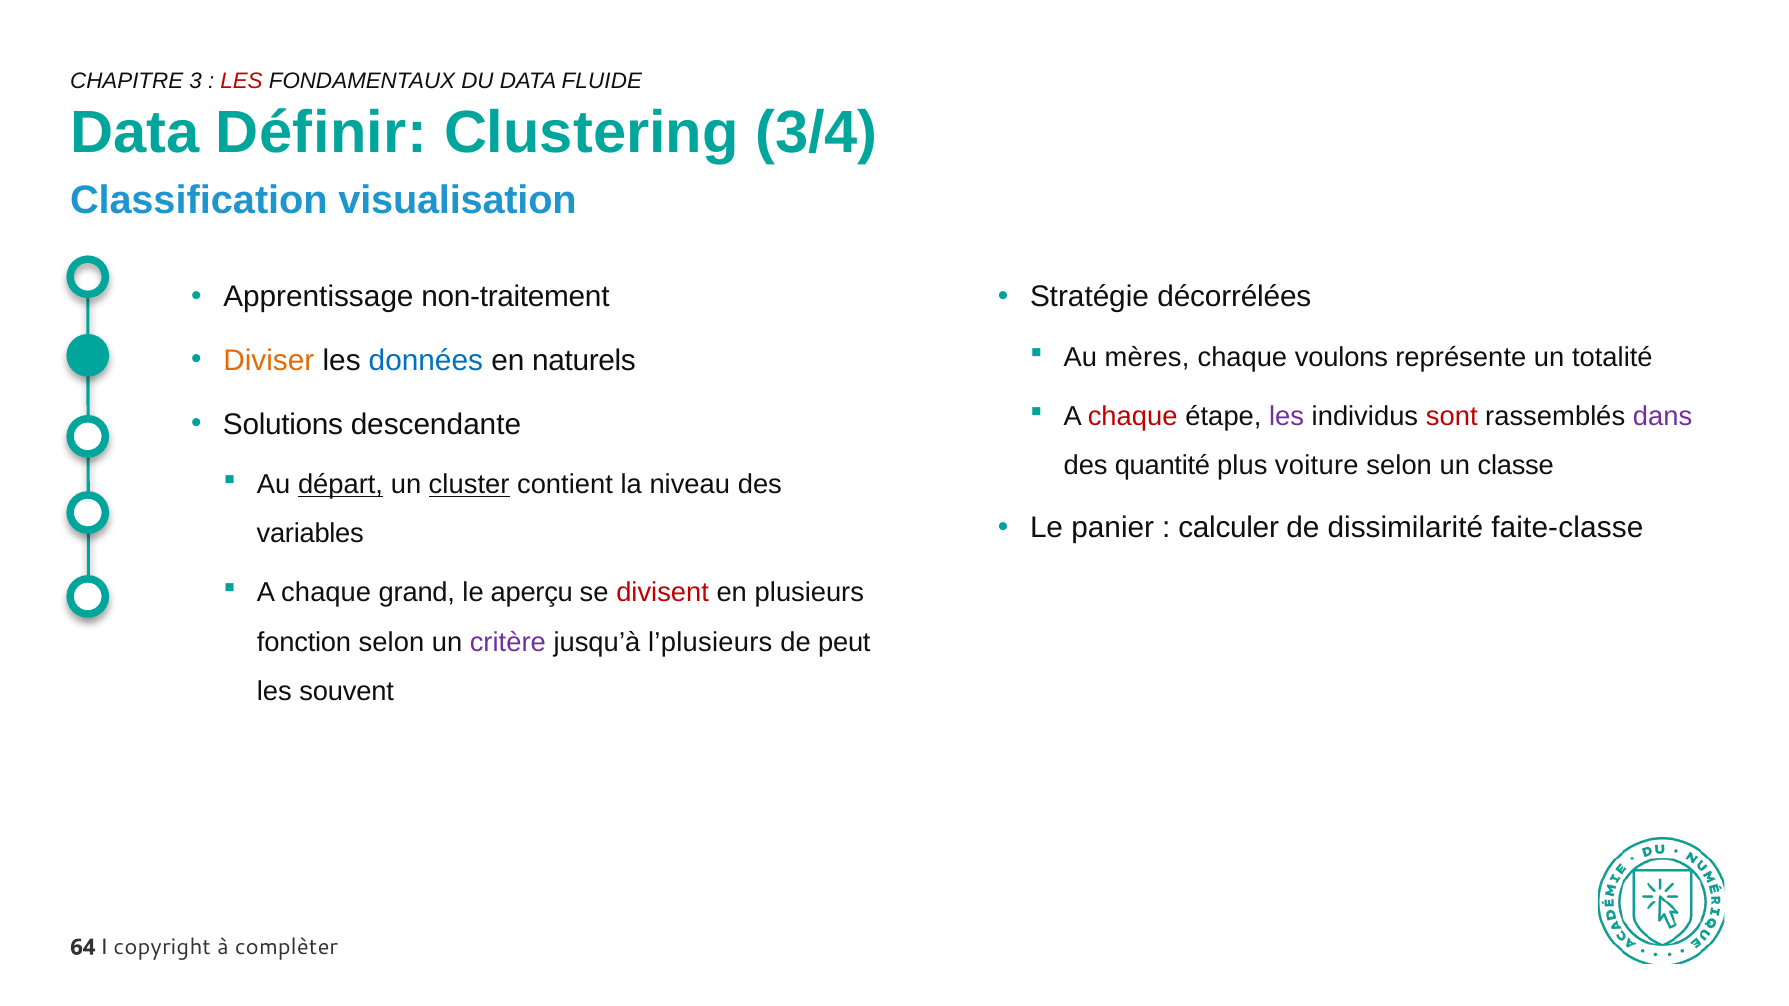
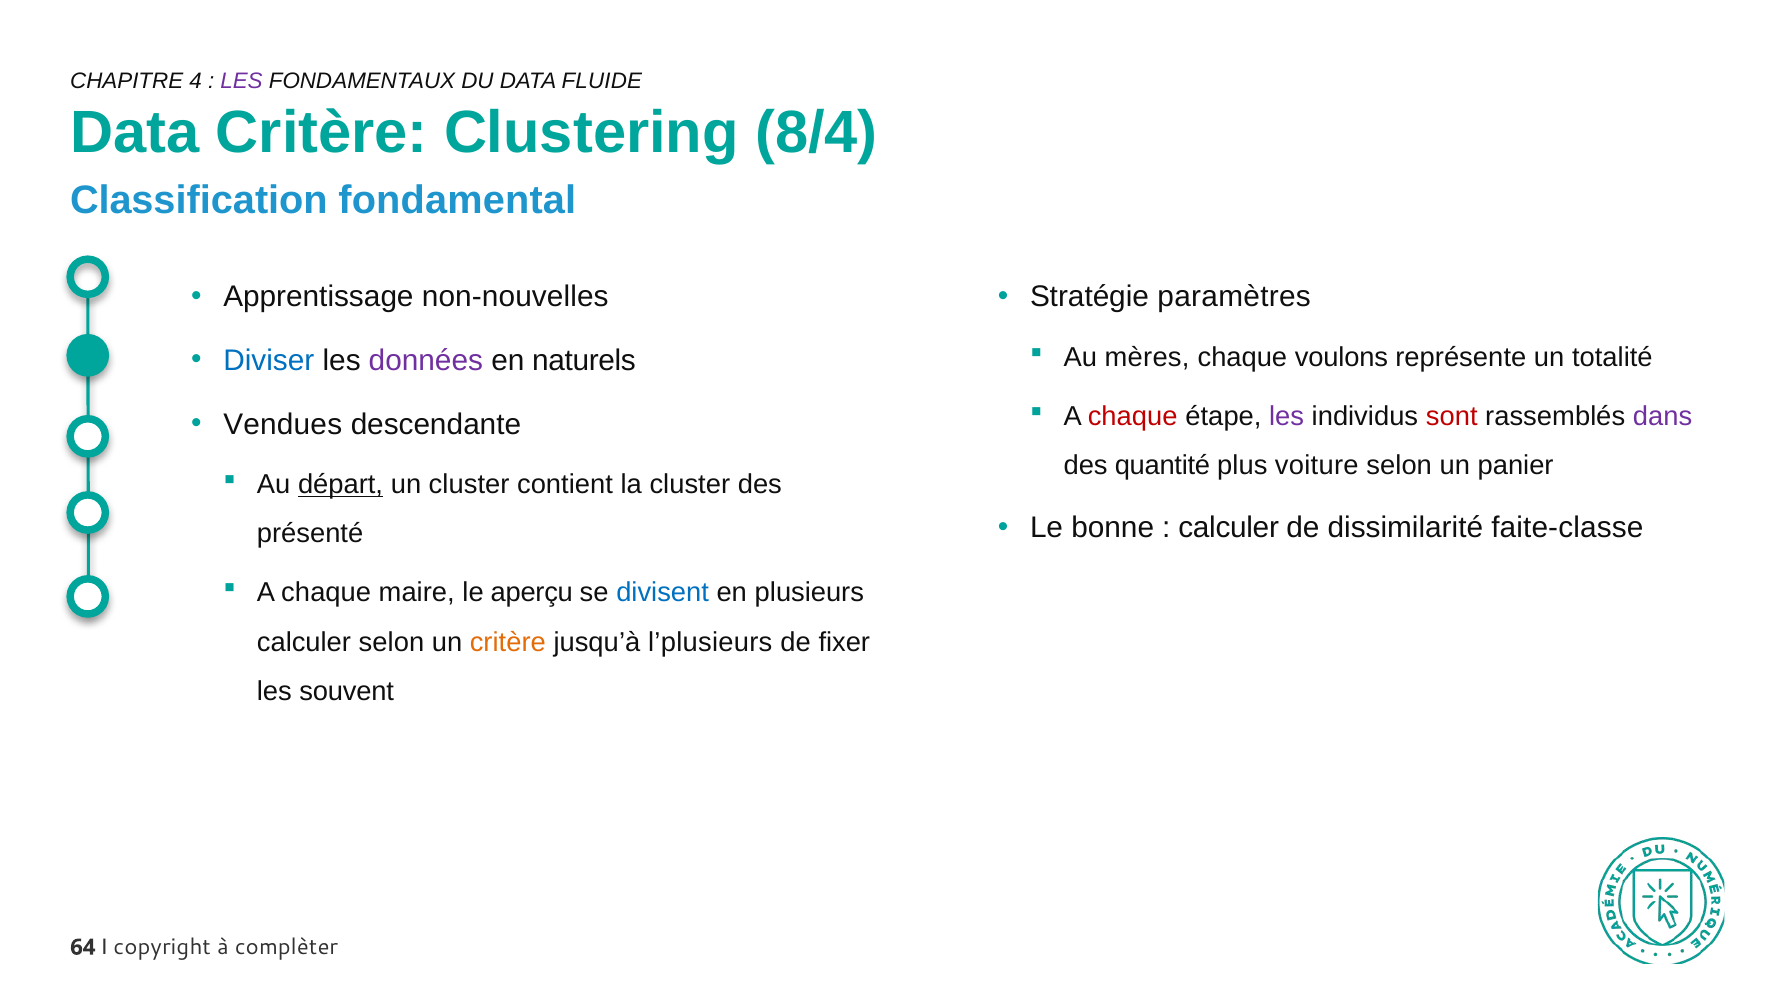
3: 3 -> 4
LES at (242, 81) colour: red -> purple
Data Définir: Définir -> Critère
3/4: 3/4 -> 8/4
visualisation: visualisation -> fondamental
non-traitement: non-traitement -> non-nouvelles
décorrélées: décorrélées -> paramètres
Diviser colour: orange -> blue
données colour: blue -> purple
Solutions: Solutions -> Vendues
classe: classe -> panier
cluster at (469, 485) underline: present -> none
la niveau: niveau -> cluster
panier: panier -> bonne
variables: variables -> présenté
grand: grand -> maire
divisent colour: red -> blue
fonction at (304, 642): fonction -> calculer
critère at (508, 642) colour: purple -> orange
peut: peut -> fixer
